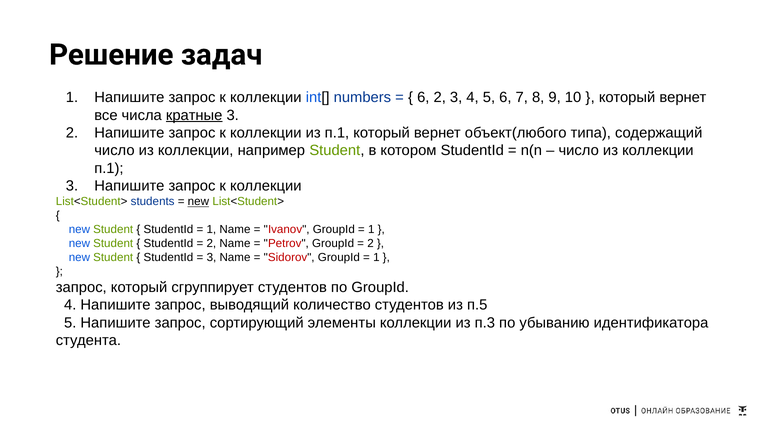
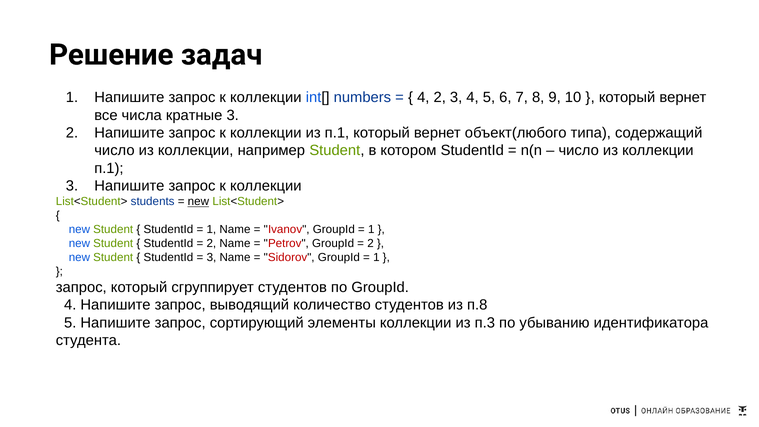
6 at (423, 97): 6 -> 4
кратные underline: present -> none
п.5: п.5 -> п.8
